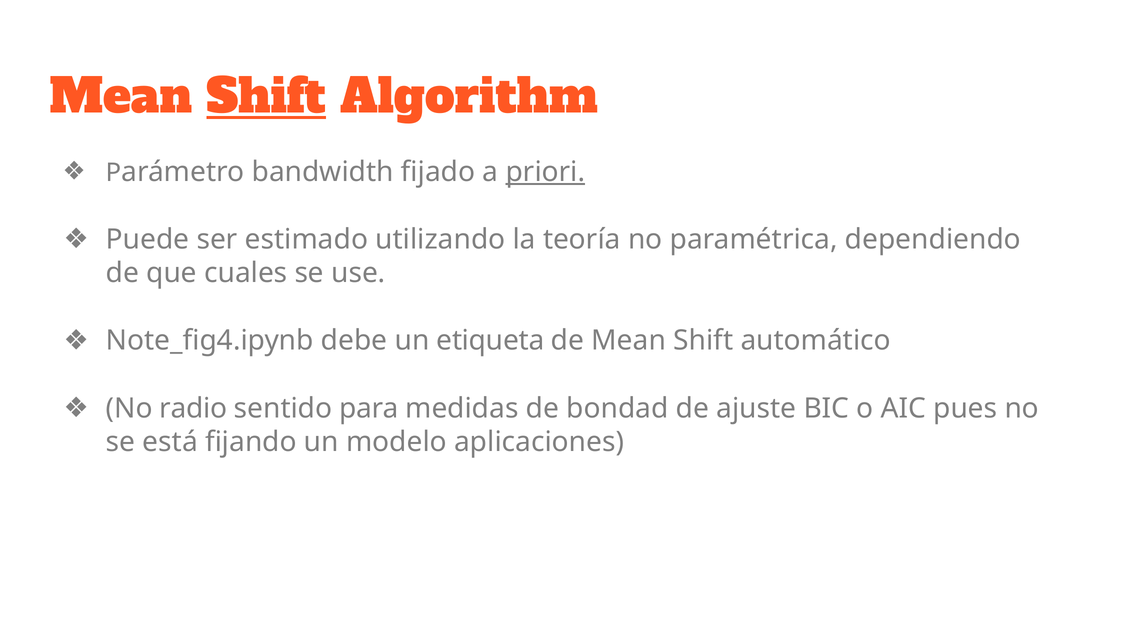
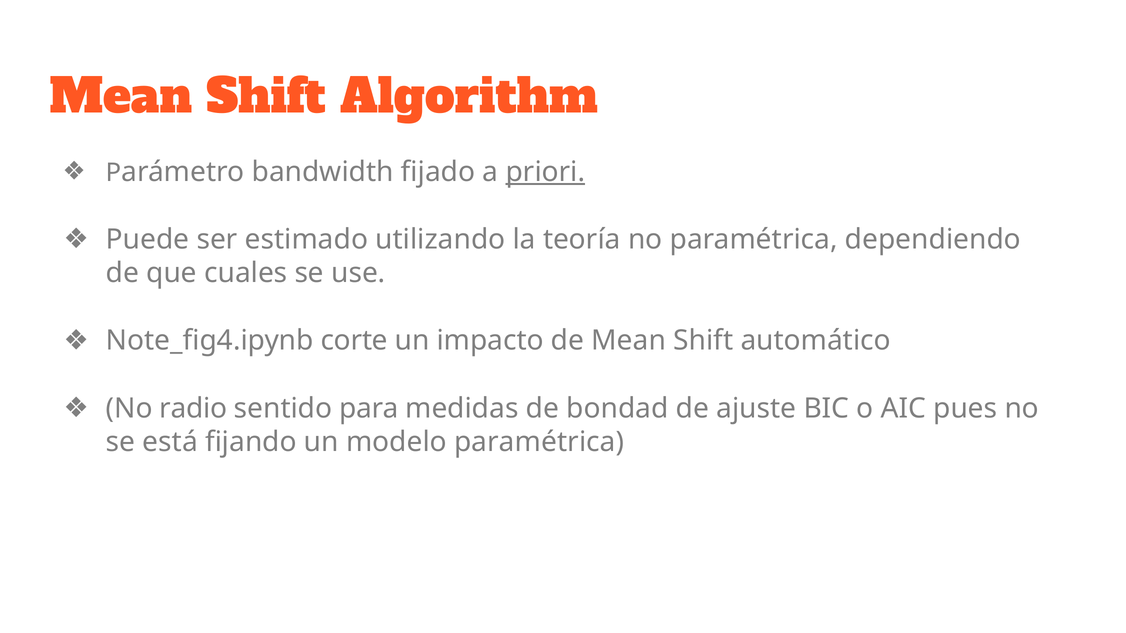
Shift at (266, 97) underline: present -> none
debe: debe -> corte
etiqueta: etiqueta -> impacto
modelo aplicaciones: aplicaciones -> paramétrica
